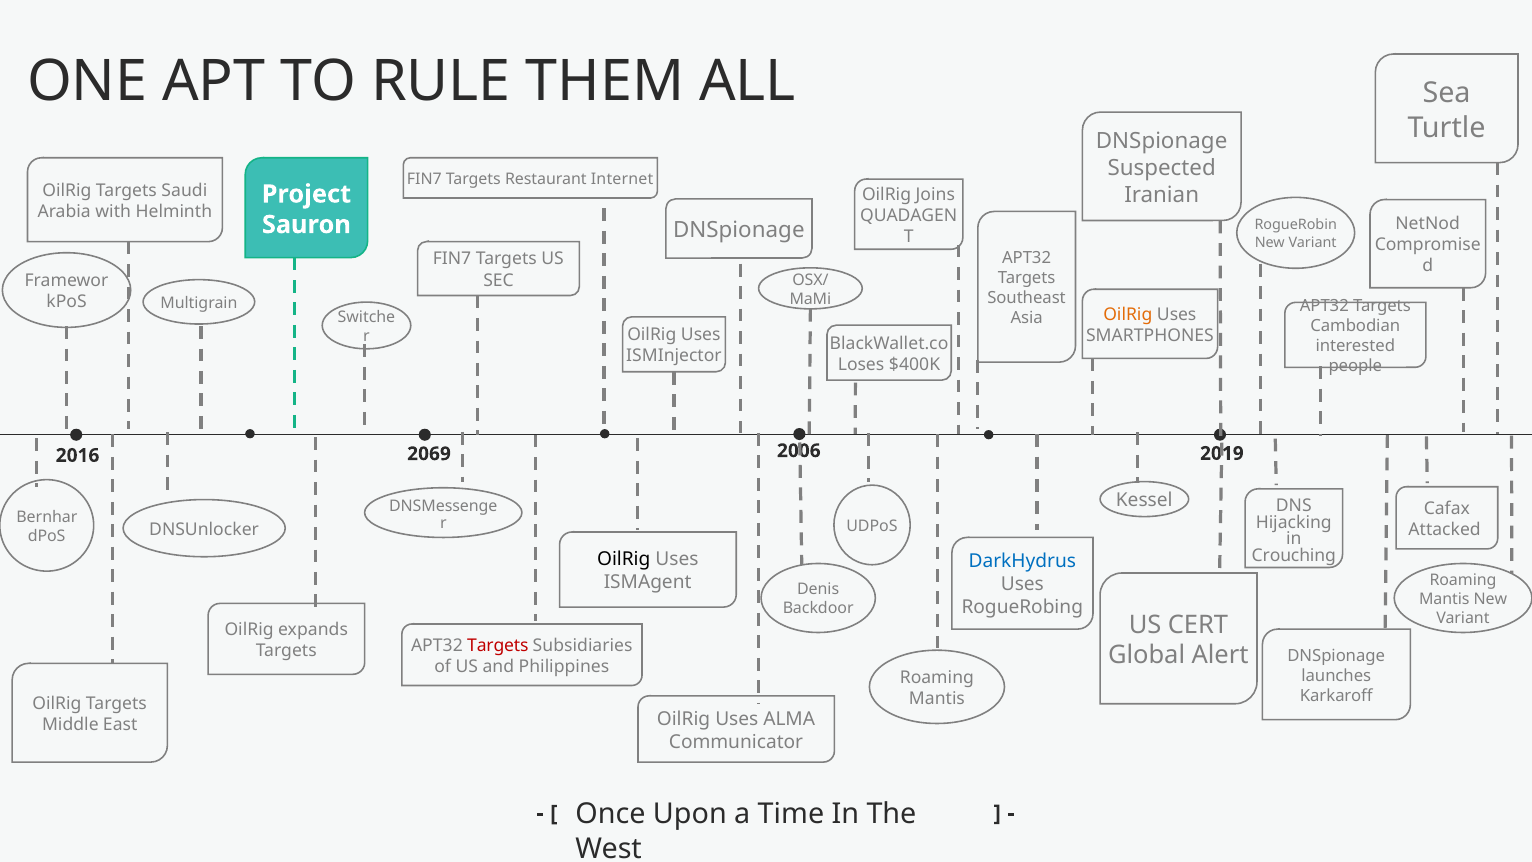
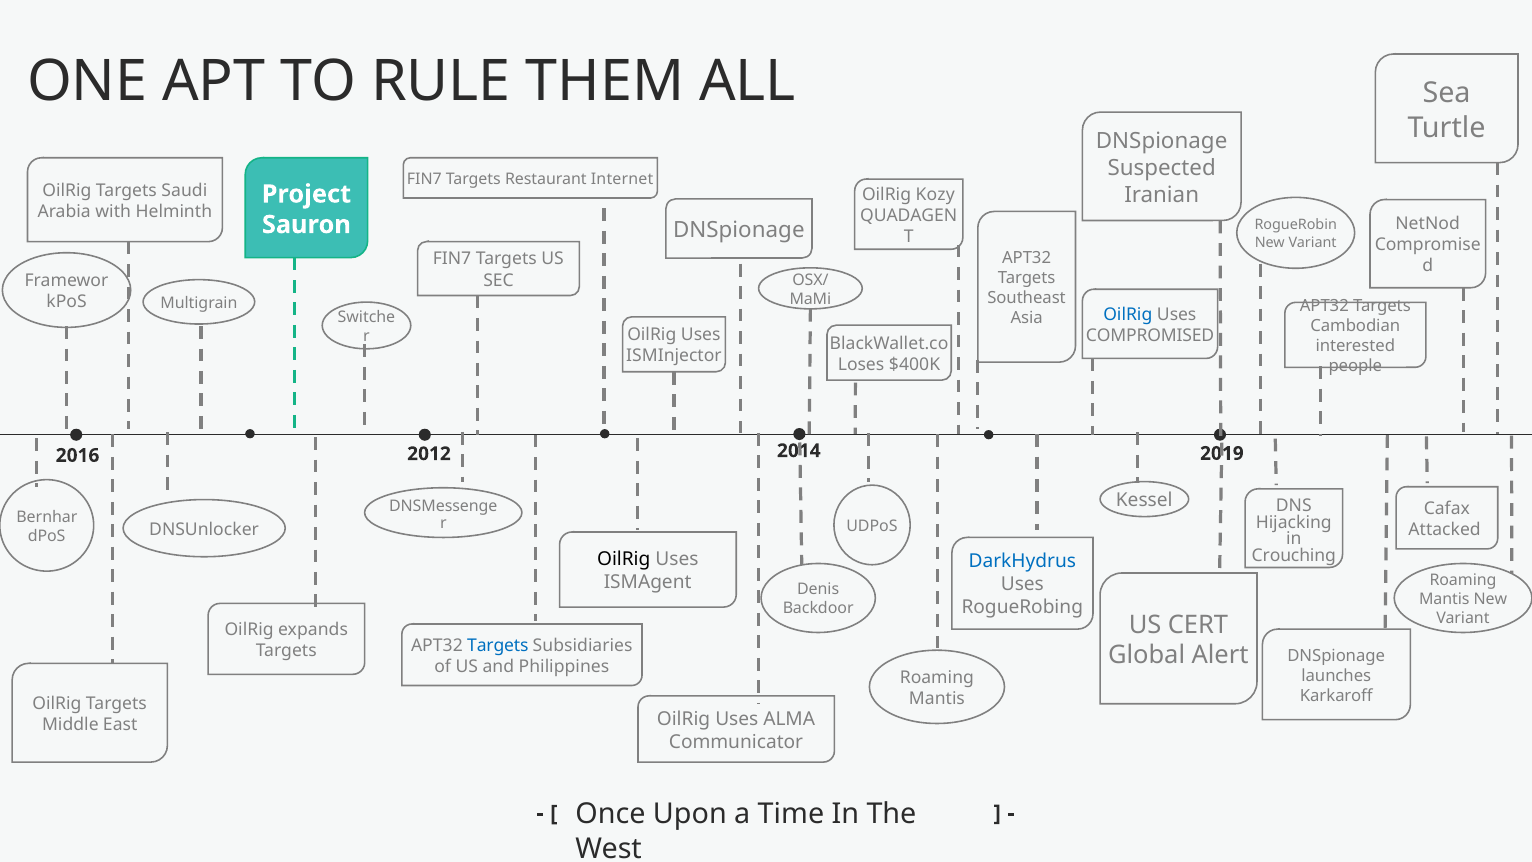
Joins: Joins -> Kozy
OilRig at (1128, 314) colour: orange -> blue
SMARTPHONES: SMARTPHONES -> COMPROMISED
2006: 2006 -> 2014
2069: 2069 -> 2012
Targets at (498, 645) colour: red -> blue
